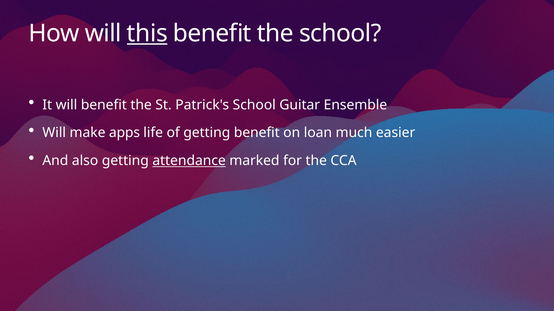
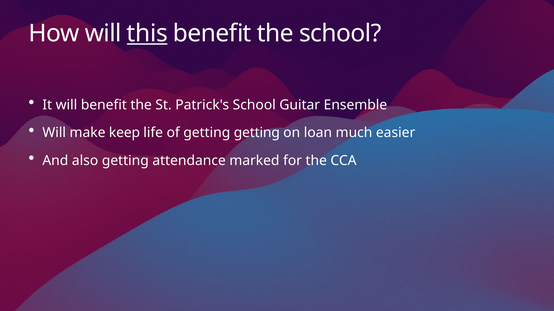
apps: apps -> keep
getting benefit: benefit -> getting
attendance underline: present -> none
